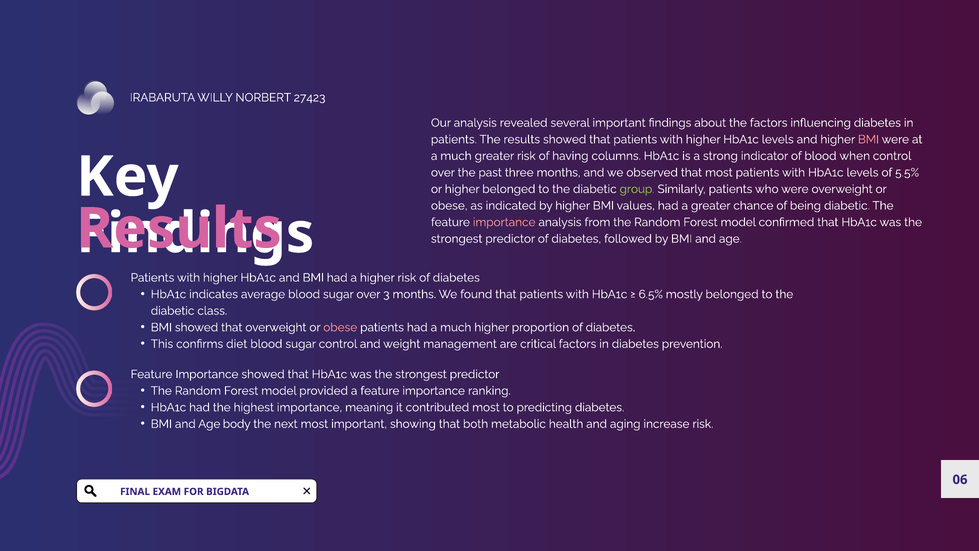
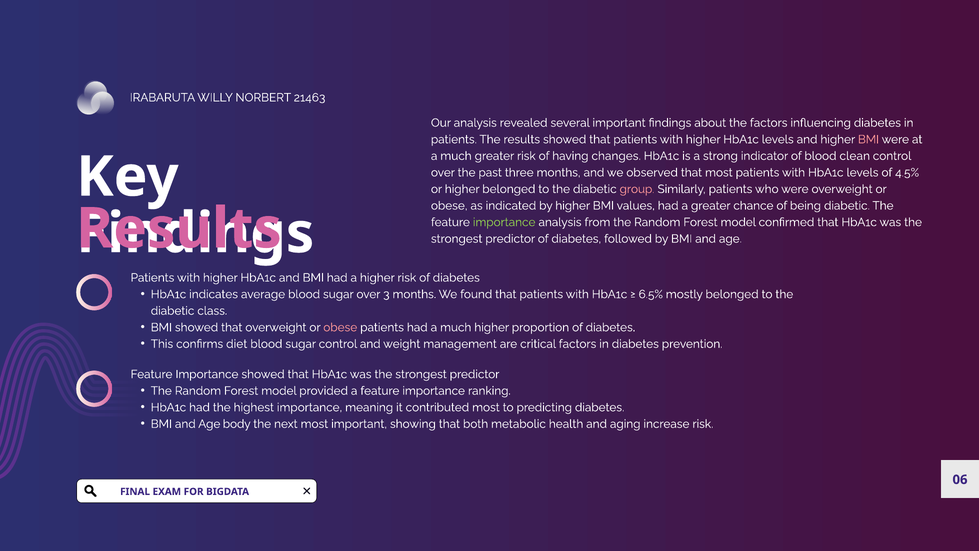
27423: 27423 -> 21463
columns: columns -> changes
when: when -> clean
5.5%: 5.5% -> 4.5%
group colour: light green -> pink
importance at (504, 222) colour: pink -> light green
